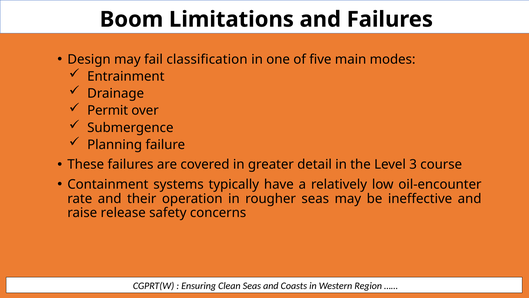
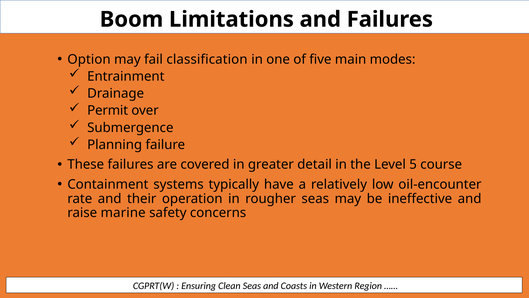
Design: Design -> Option
3: 3 -> 5
release: release -> marine
